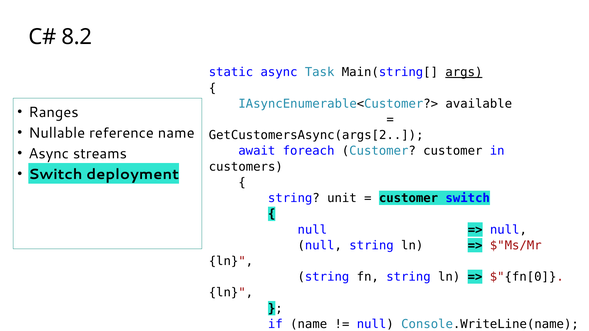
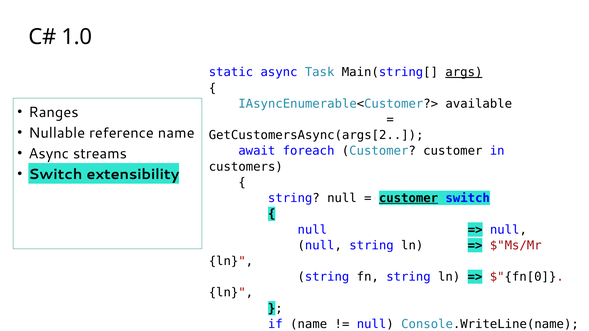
8.2: 8.2 -> 1.0
deployment: deployment -> extensibility
string unit: unit -> null
customer at (409, 198) underline: none -> present
